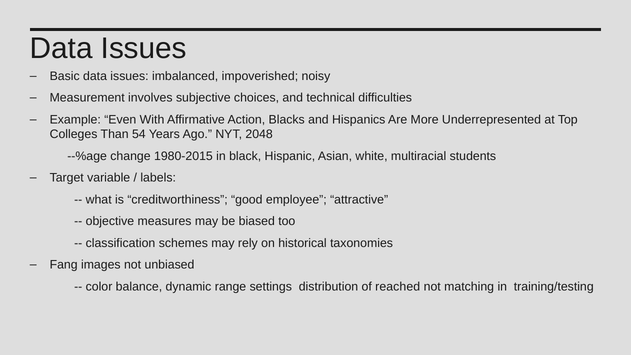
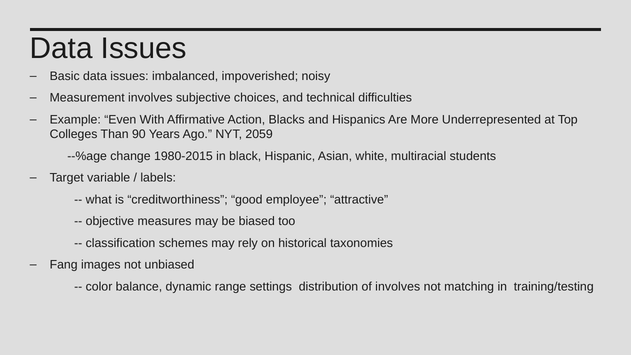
54: 54 -> 90
2048: 2048 -> 2059
of reached: reached -> involves
